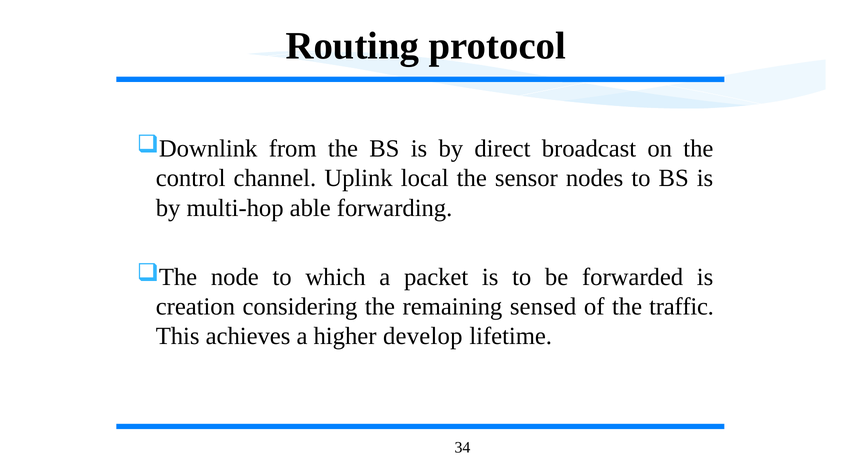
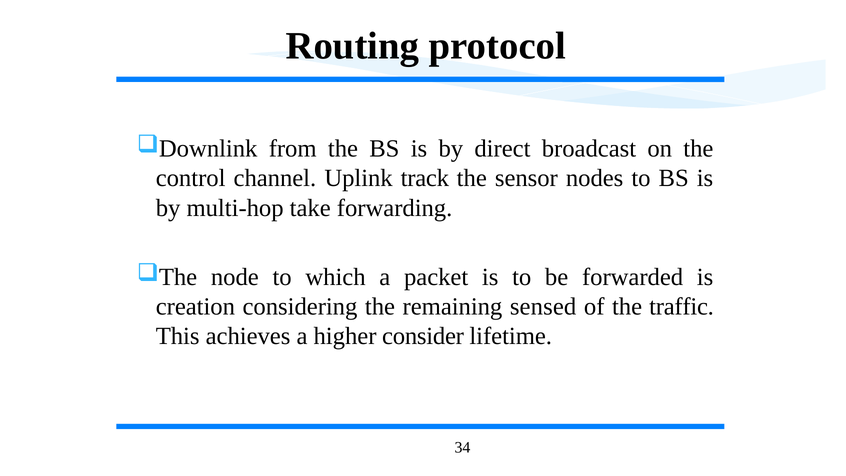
local: local -> track
able: able -> take
develop: develop -> consider
